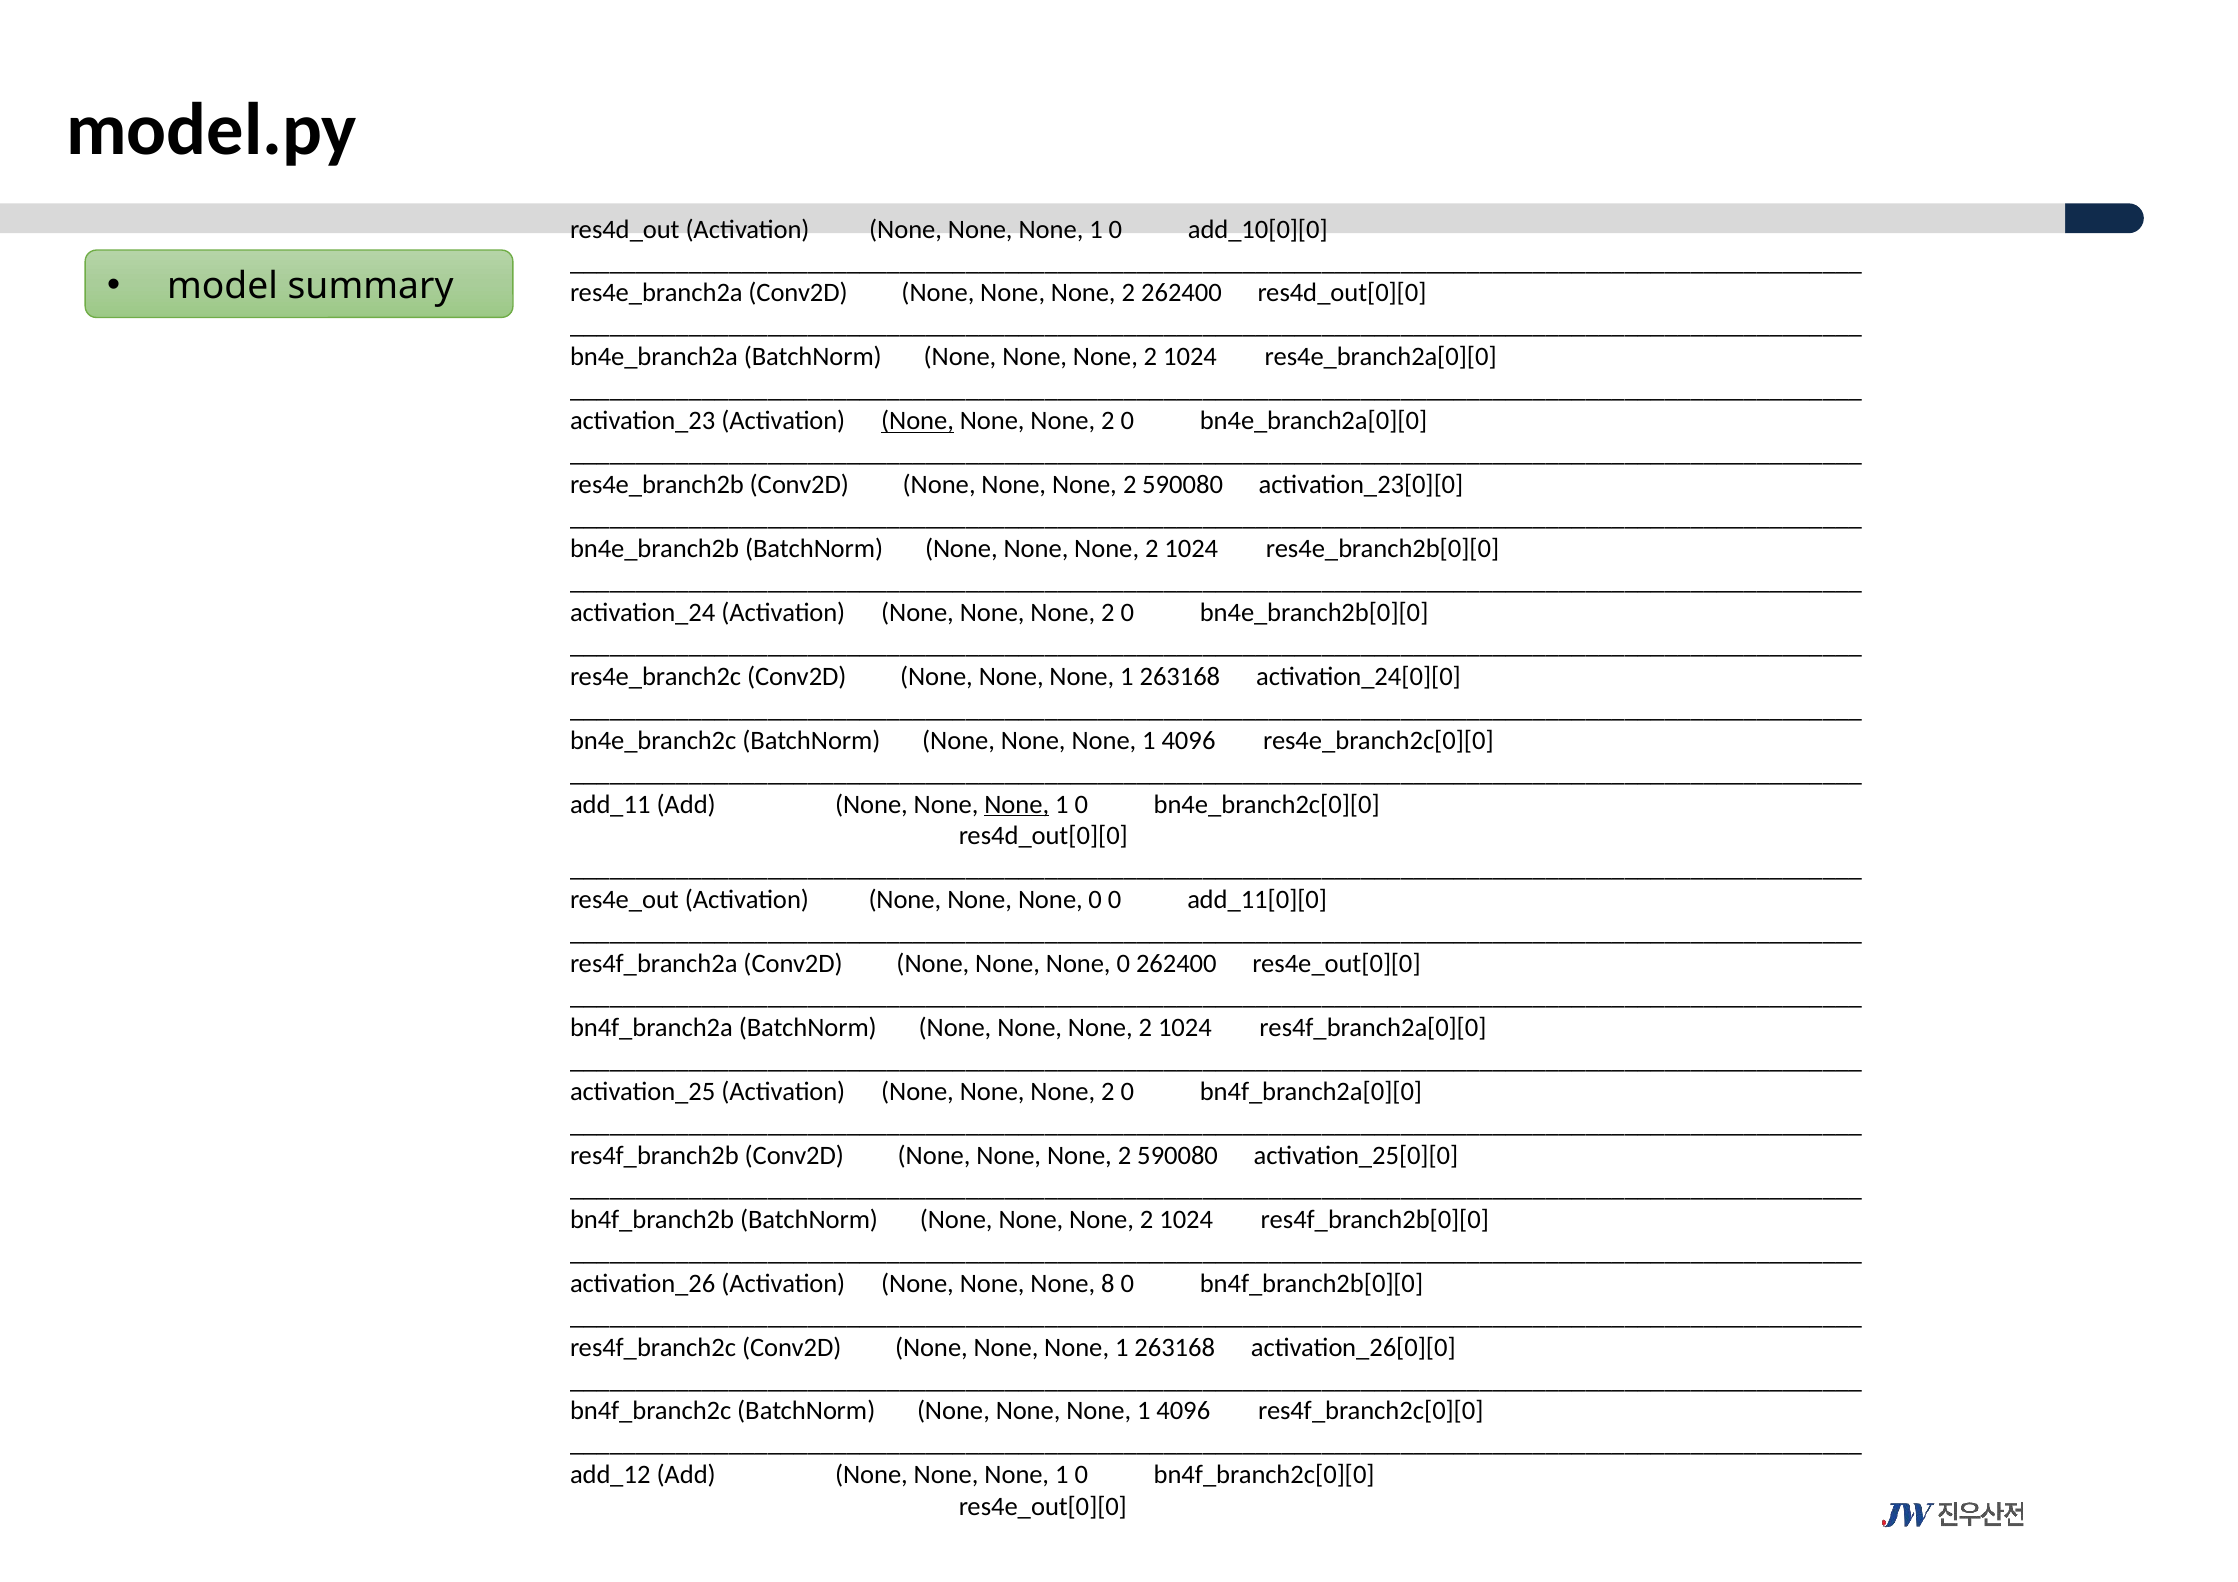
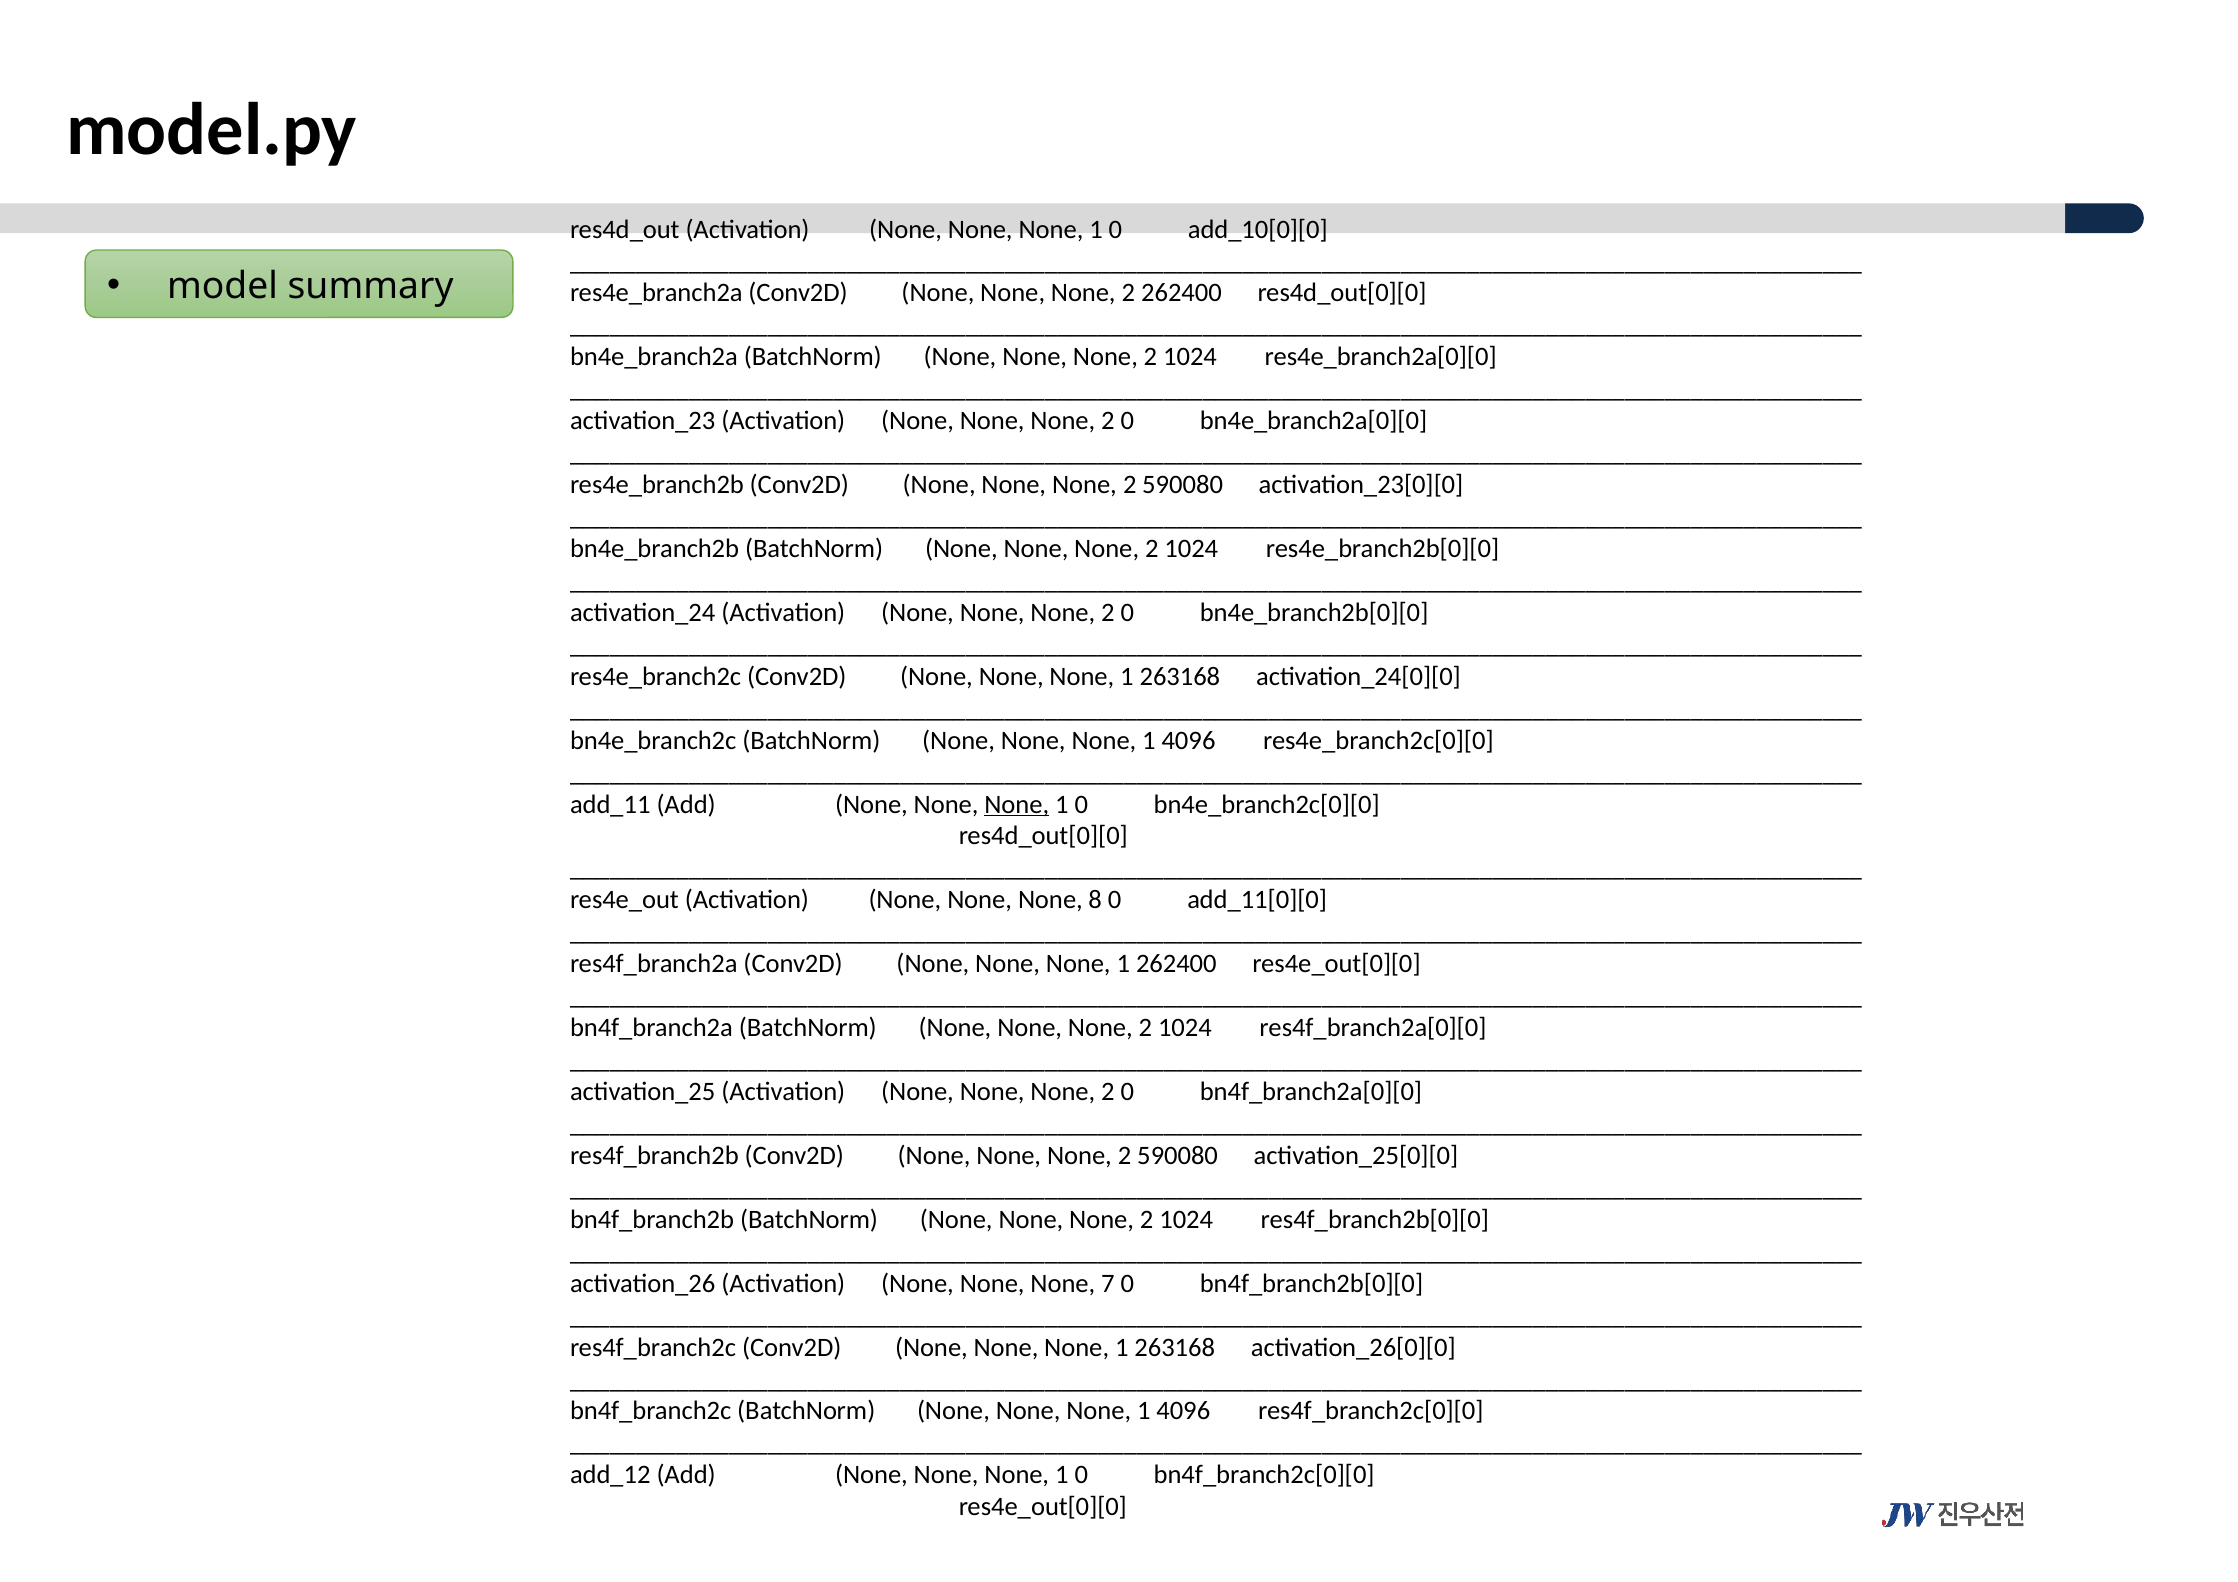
None at (918, 421) underline: present -> none
0 at (1095, 900): 0 -> 8
0 at (1123, 964): 0 -> 1
8: 8 -> 7
